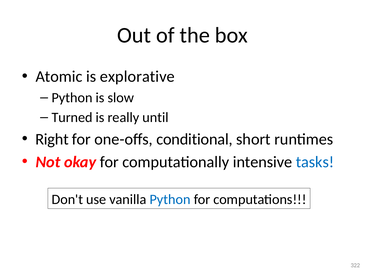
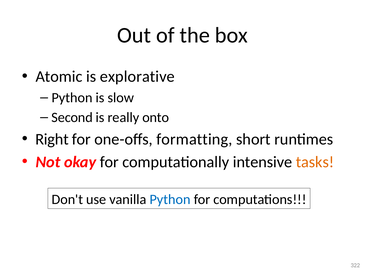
Turned: Turned -> Second
until: until -> onto
conditional: conditional -> formatting
tasks colour: blue -> orange
